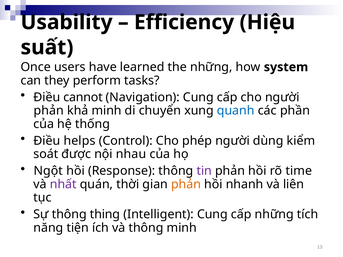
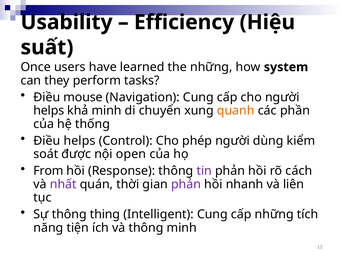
cannot: cannot -> mouse
phản at (49, 111): phản -> helps
quanh colour: blue -> orange
nhau: nhau -> open
Ngột: Ngột -> From
time: time -> cách
phản at (186, 184) colour: orange -> purple
